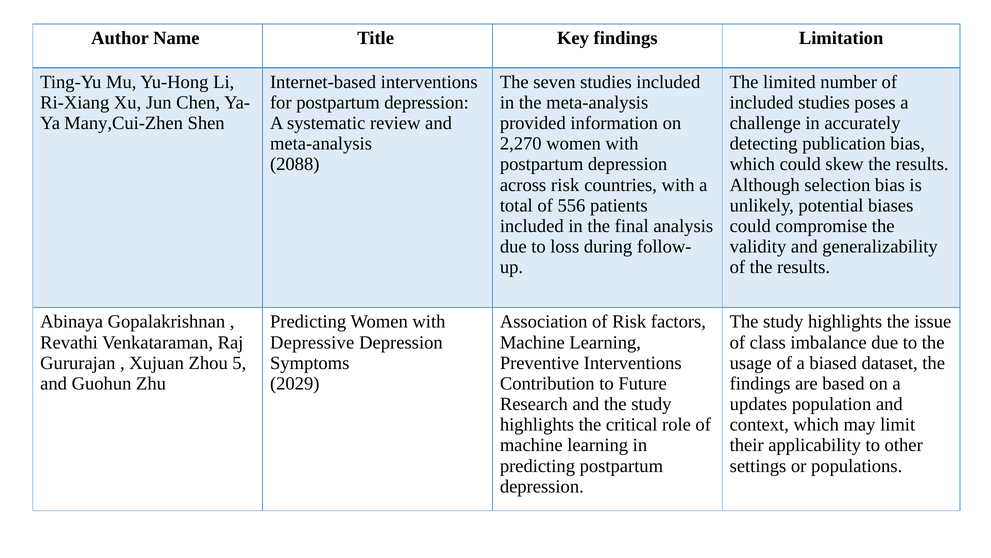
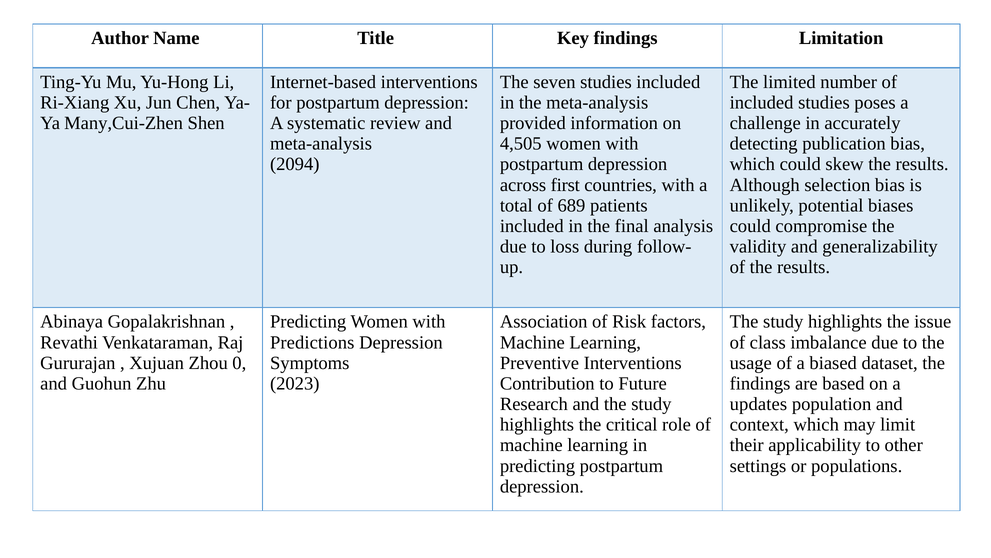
2,270: 2,270 -> 4,505
2088: 2088 -> 2094
across risk: risk -> first
556: 556 -> 689
Depressive: Depressive -> Predictions
5: 5 -> 0
2029: 2029 -> 2023
